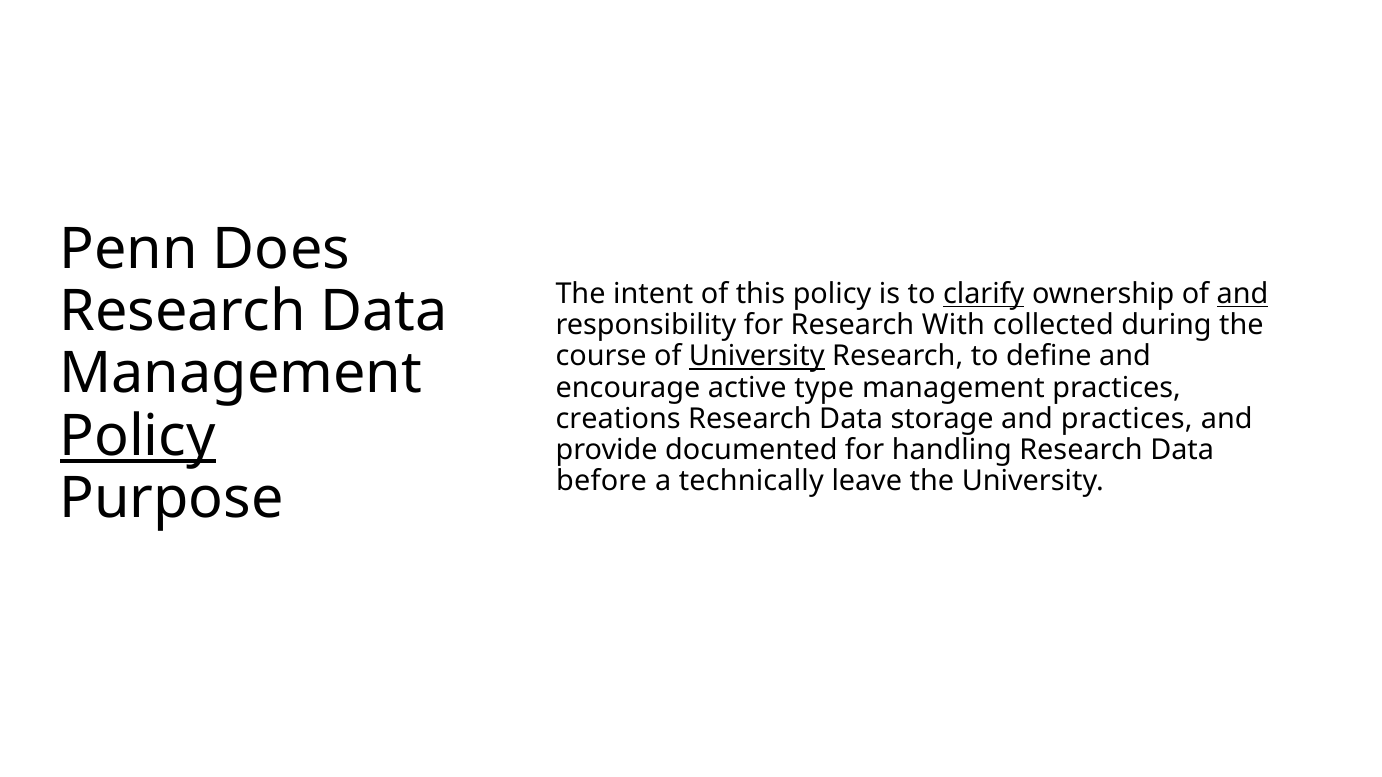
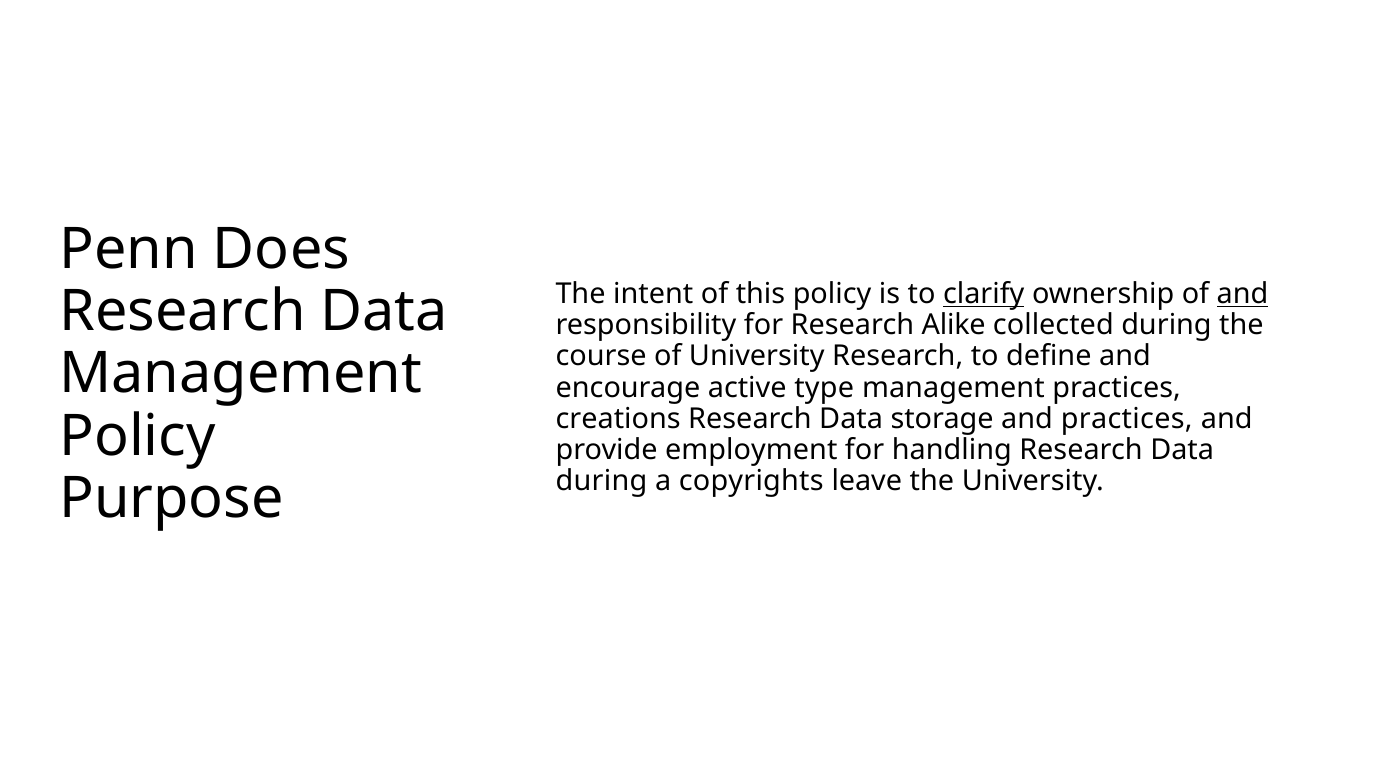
With: With -> Alike
University at (757, 357) underline: present -> none
Policy at (138, 436) underline: present -> none
documented: documented -> employment
before at (601, 481): before -> during
technically: technically -> copyrights
